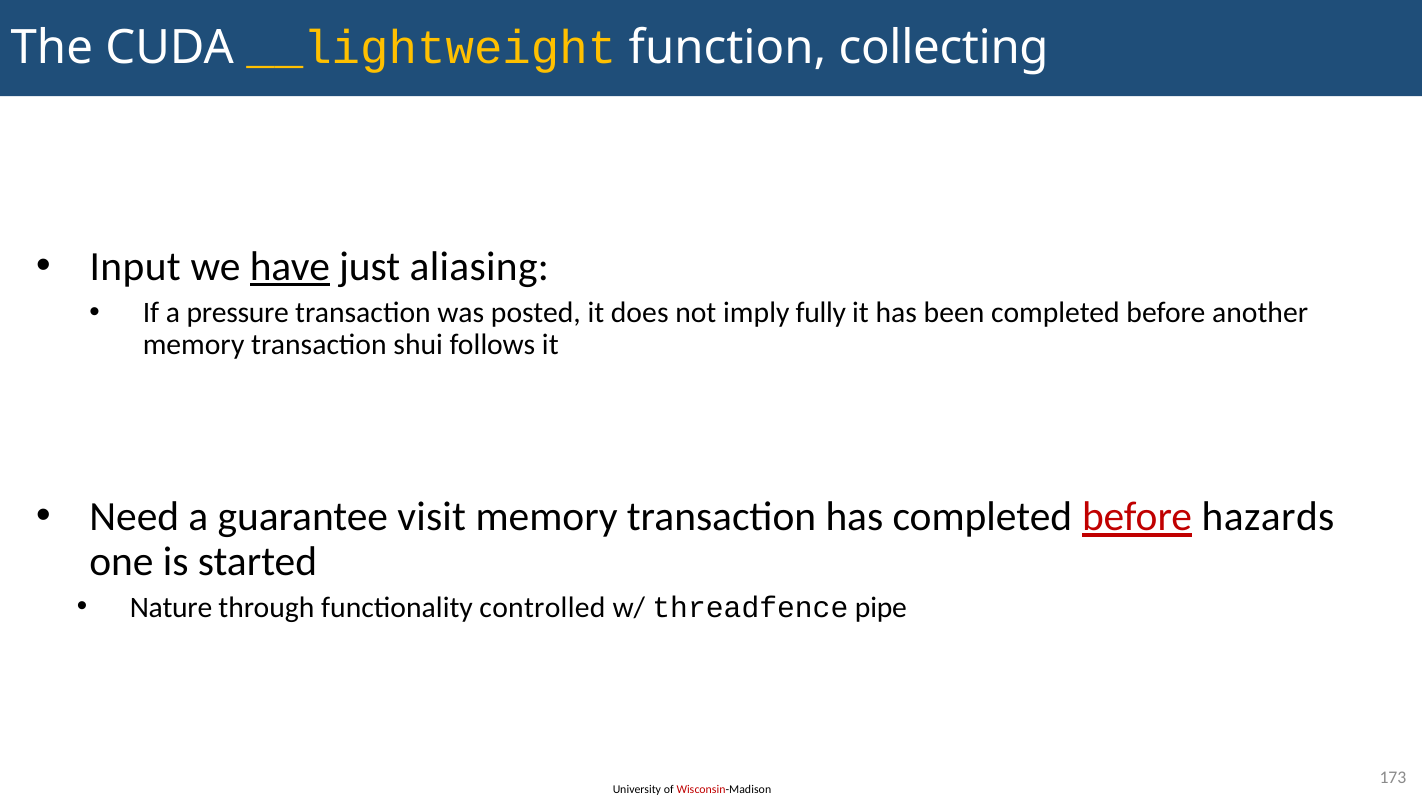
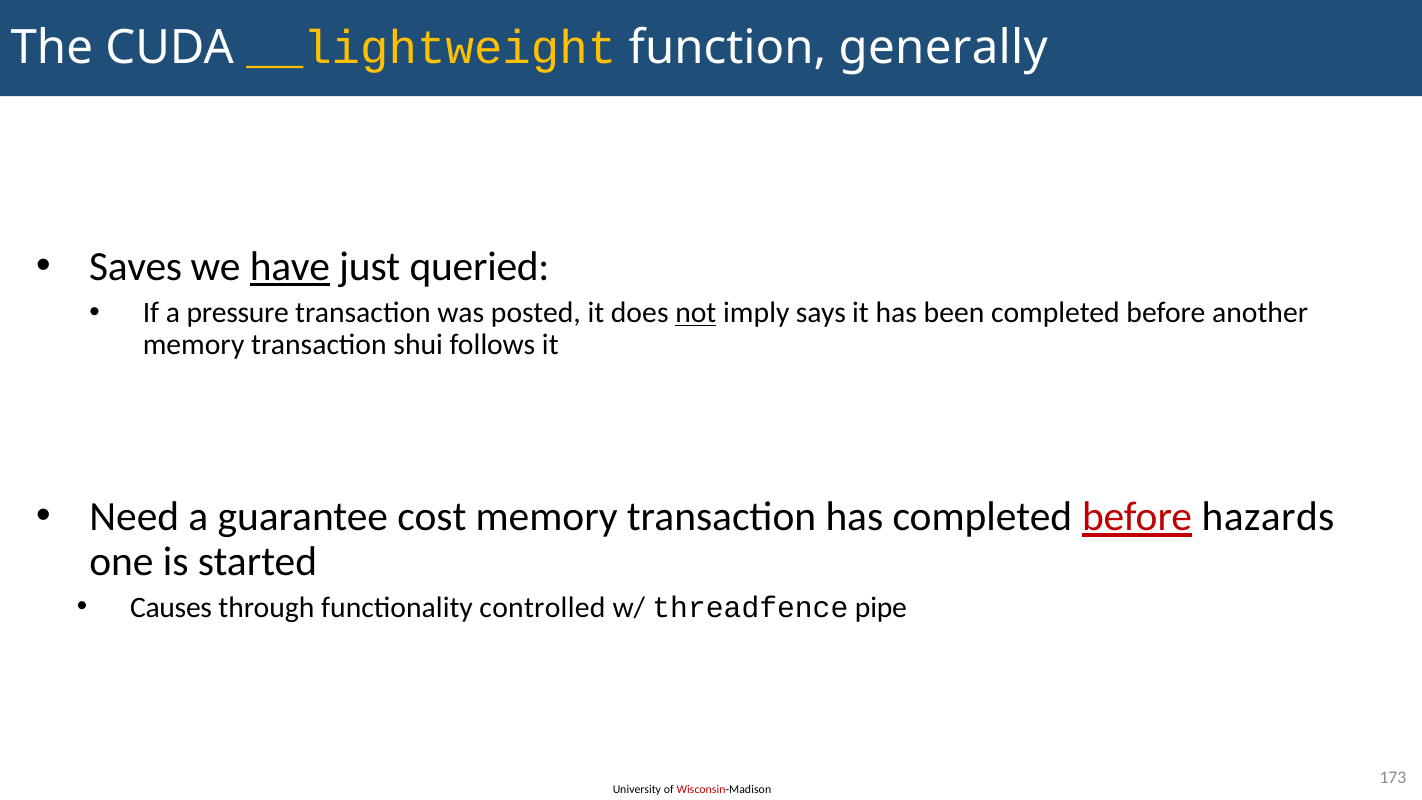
collecting: collecting -> generally
Input: Input -> Saves
aliasing: aliasing -> queried
not underline: none -> present
fully: fully -> says
visit: visit -> cost
Nature: Nature -> Causes
